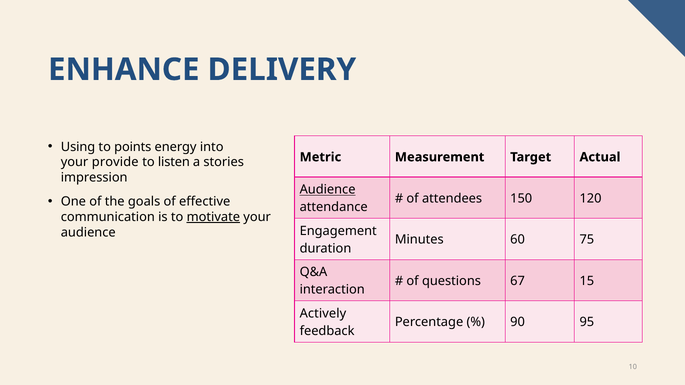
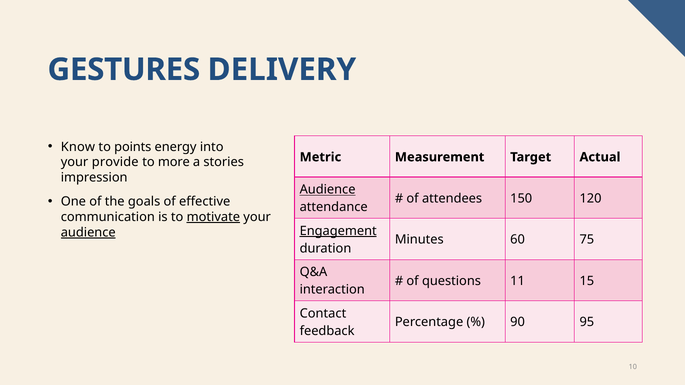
ENHANCE: ENHANCE -> GESTURES
Using: Using -> Know
listen: listen -> more
Engagement underline: none -> present
audience at (88, 233) underline: none -> present
67: 67 -> 11
Actively: Actively -> Contact
